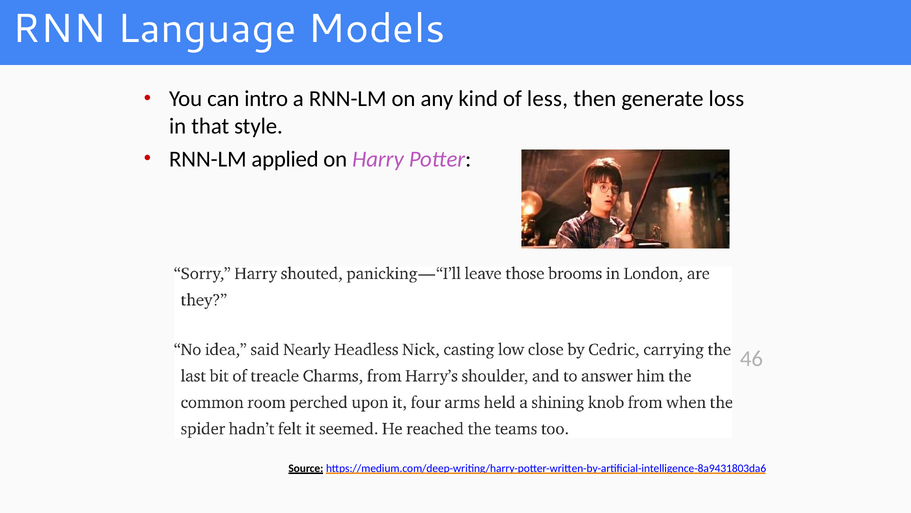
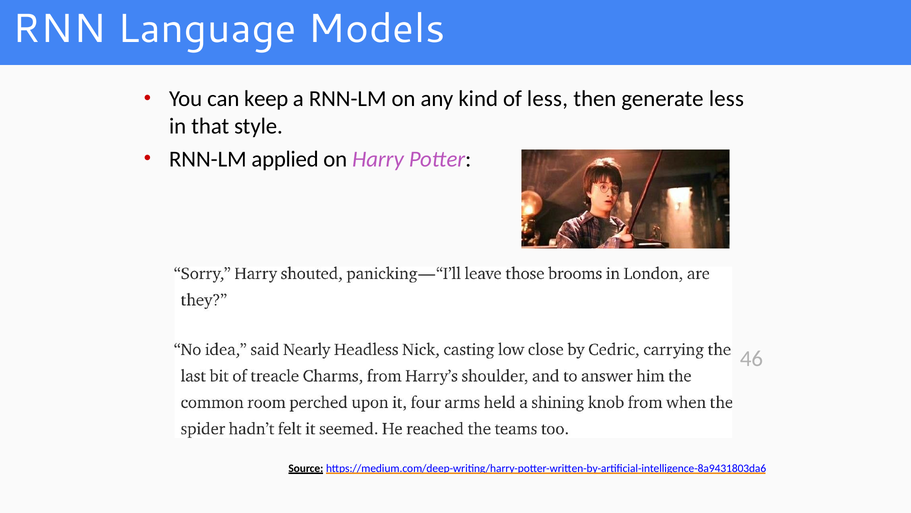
intro: intro -> keep
generate loss: loss -> less
